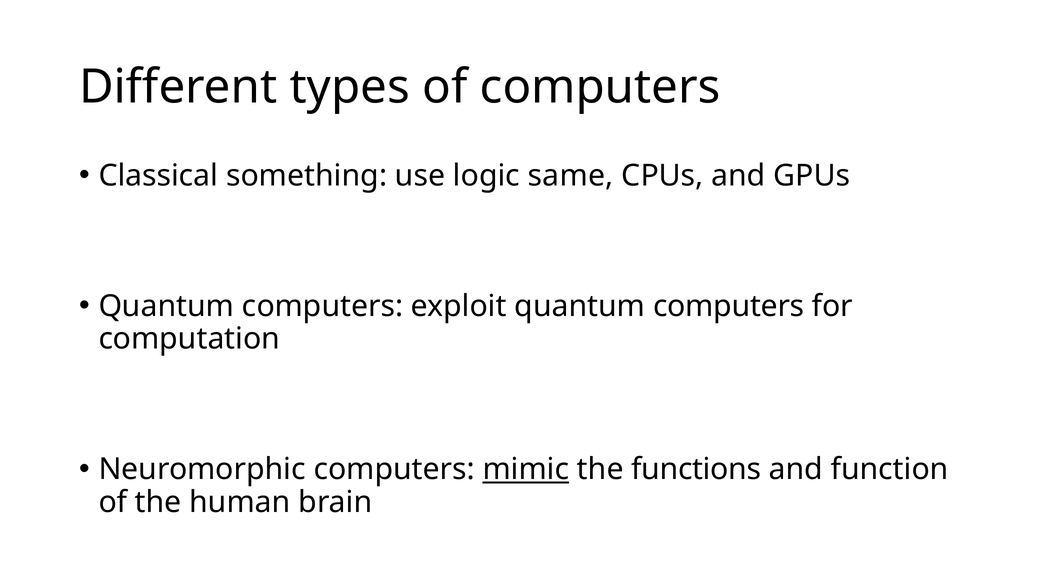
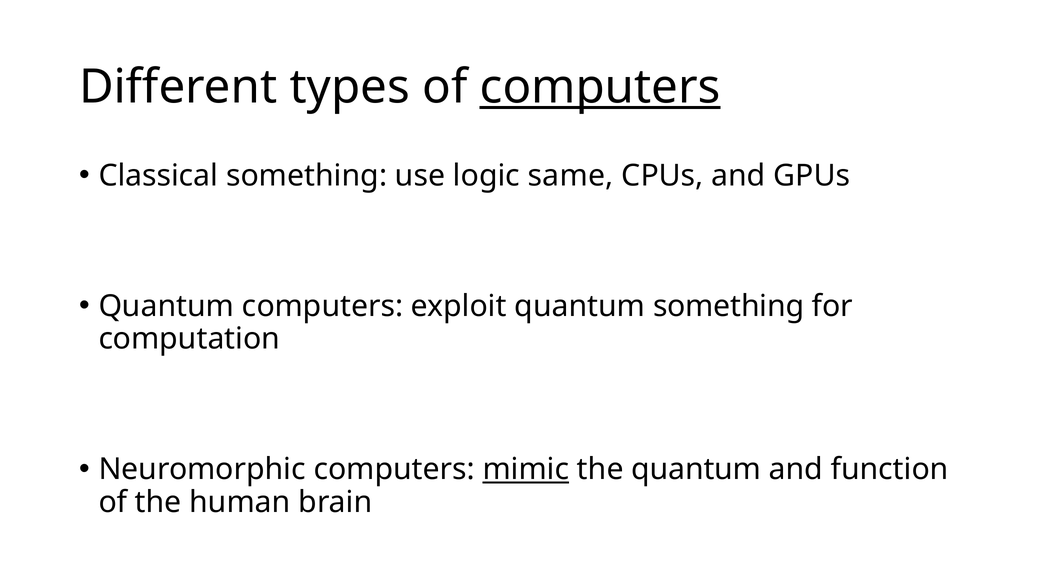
computers at (600, 87) underline: none -> present
exploit quantum computers: computers -> something
the functions: functions -> quantum
